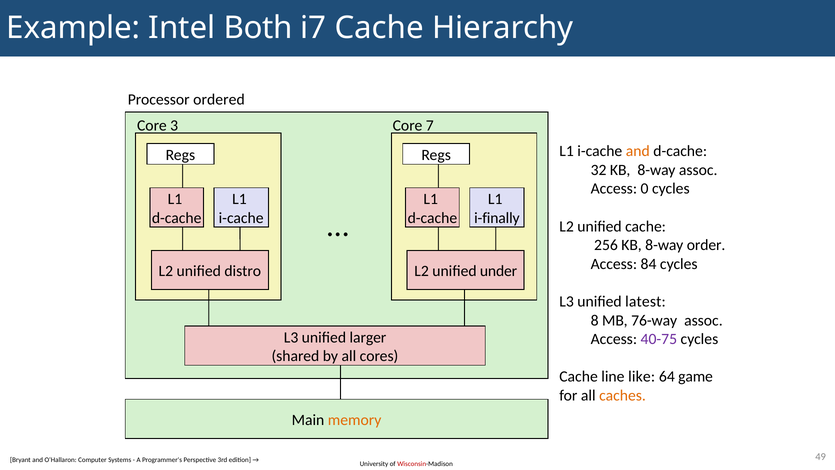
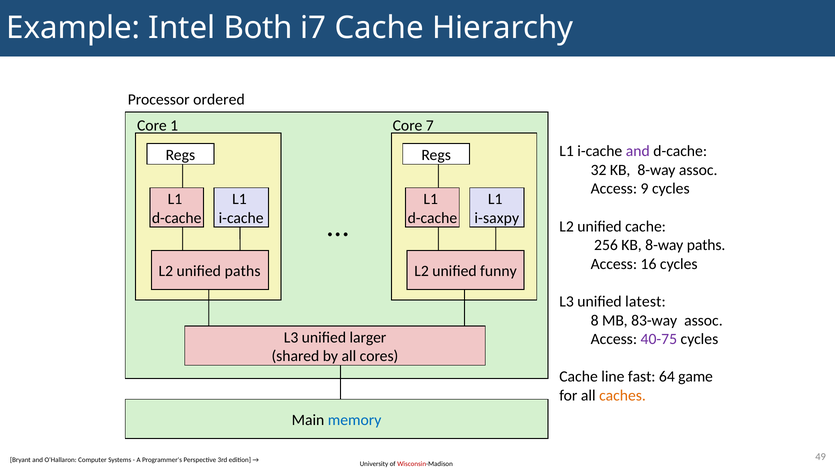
3: 3 -> 1
and at (638, 151) colour: orange -> purple
0: 0 -> 9
i-finally: i-finally -> i-saxpy
8-way order: order -> paths
84: 84 -> 16
unified distro: distro -> paths
under: under -> funny
76-way: 76-way -> 83-way
like: like -> fast
memory colour: orange -> blue
